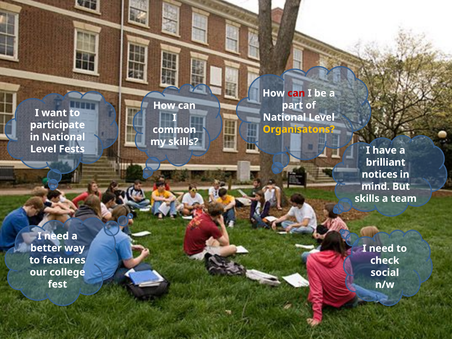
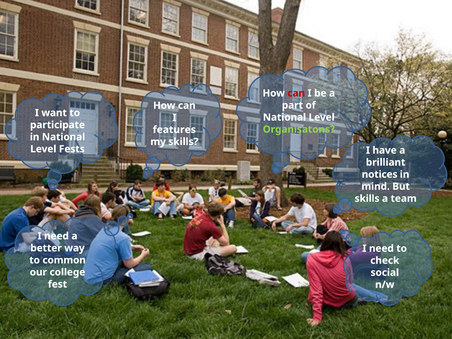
Organisatons colour: yellow -> light green
common: common -> features
features: features -> common
